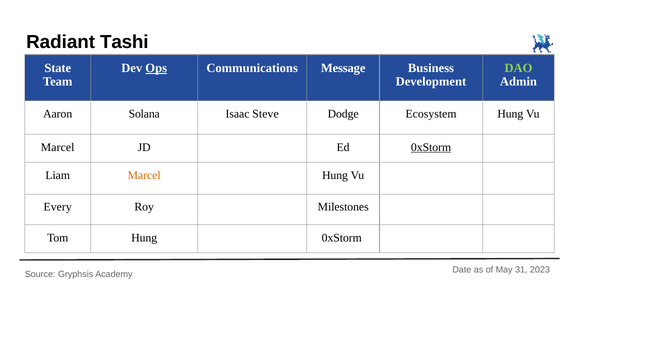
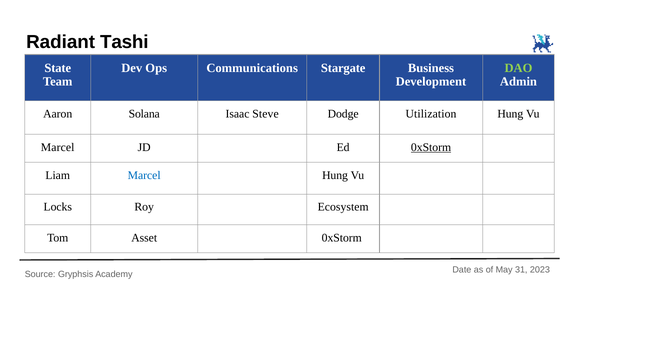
Ops underline: present -> none
Message: Message -> Stargate
Ecosystem: Ecosystem -> Utilization
Marcel at (144, 175) colour: orange -> blue
Every: Every -> Locks
Milestones: Milestones -> Ecosystem
Tom Hung: Hung -> Asset
